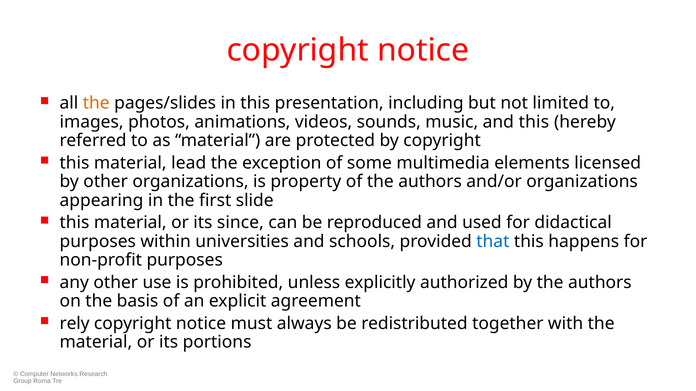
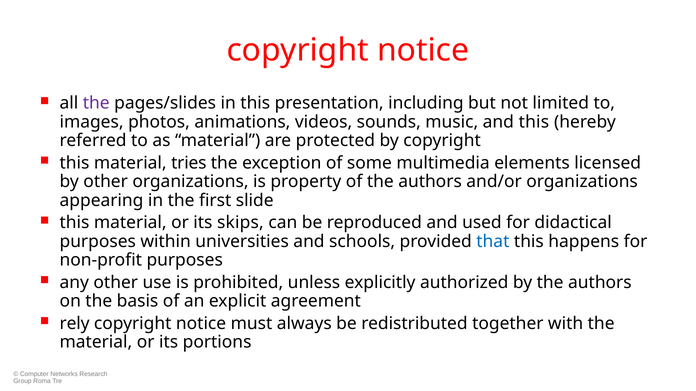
the at (96, 103) colour: orange -> purple
lead: lead -> tries
since: since -> skips
